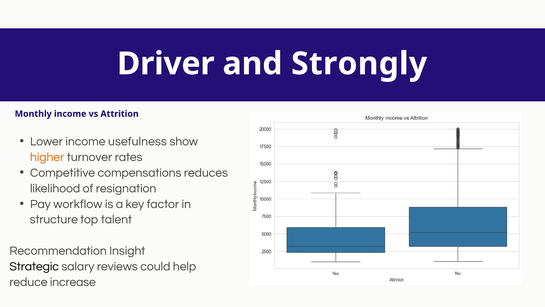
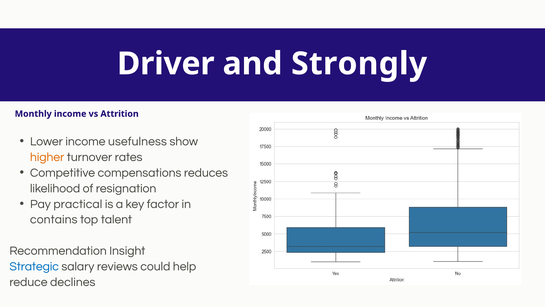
workflow: workflow -> practical
structure: structure -> contains
Strategic colour: black -> blue
increase: increase -> declines
